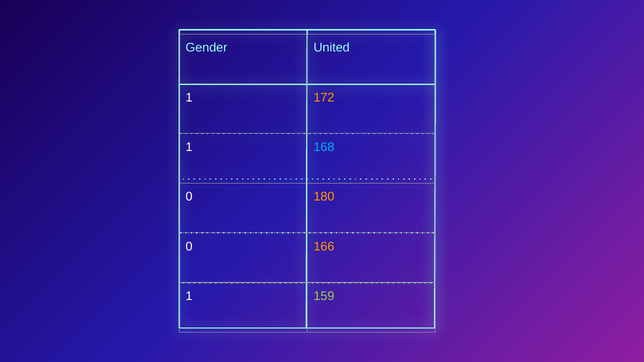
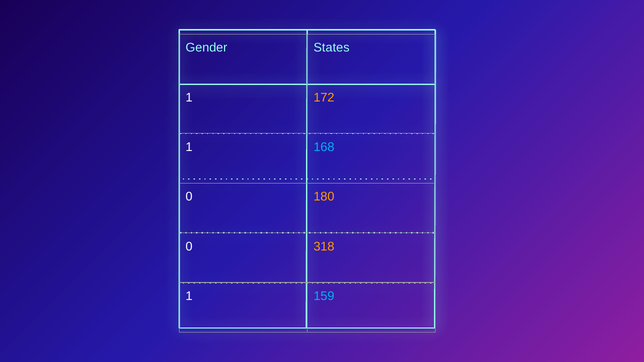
United: United -> States
166: 166 -> 318
159 colour: light green -> light blue
